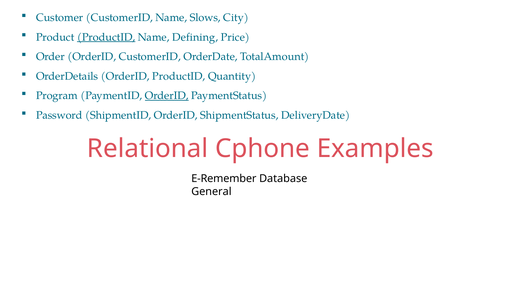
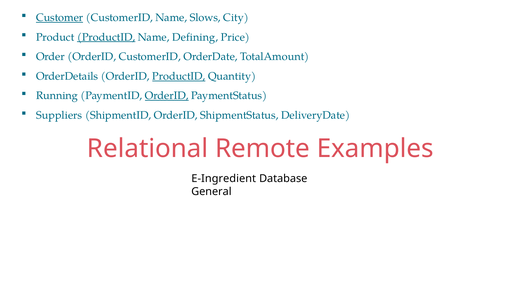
Customer underline: none -> present
ProductID at (179, 76) underline: none -> present
Program: Program -> Running
Password: Password -> Suppliers
Cphone: Cphone -> Remote
E-Remember: E-Remember -> E-Ingredient
